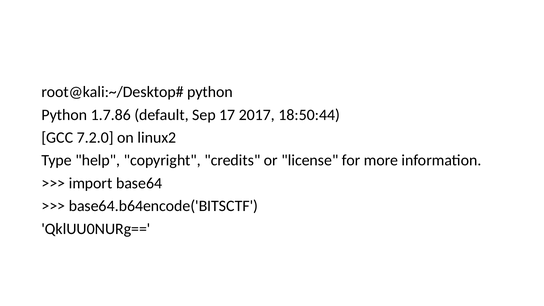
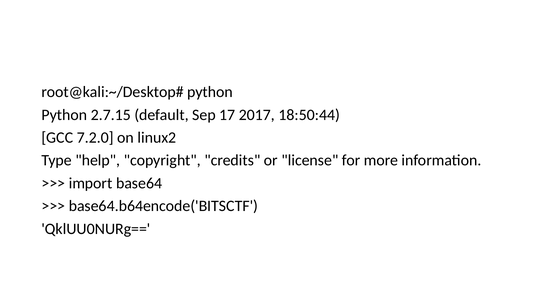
1.7.86: 1.7.86 -> 2.7.15
